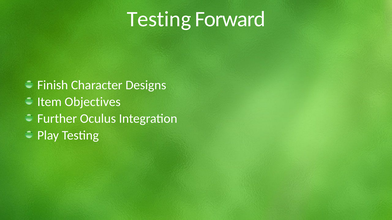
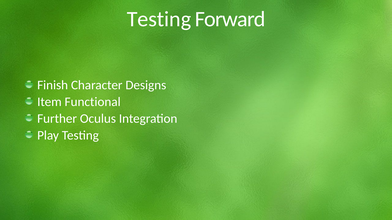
Objectives: Objectives -> Functional
